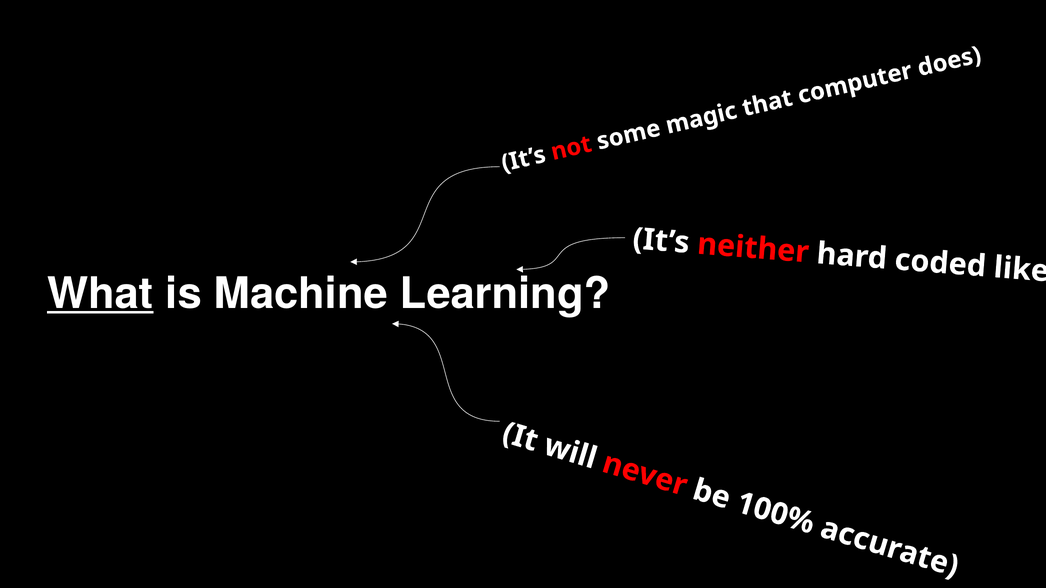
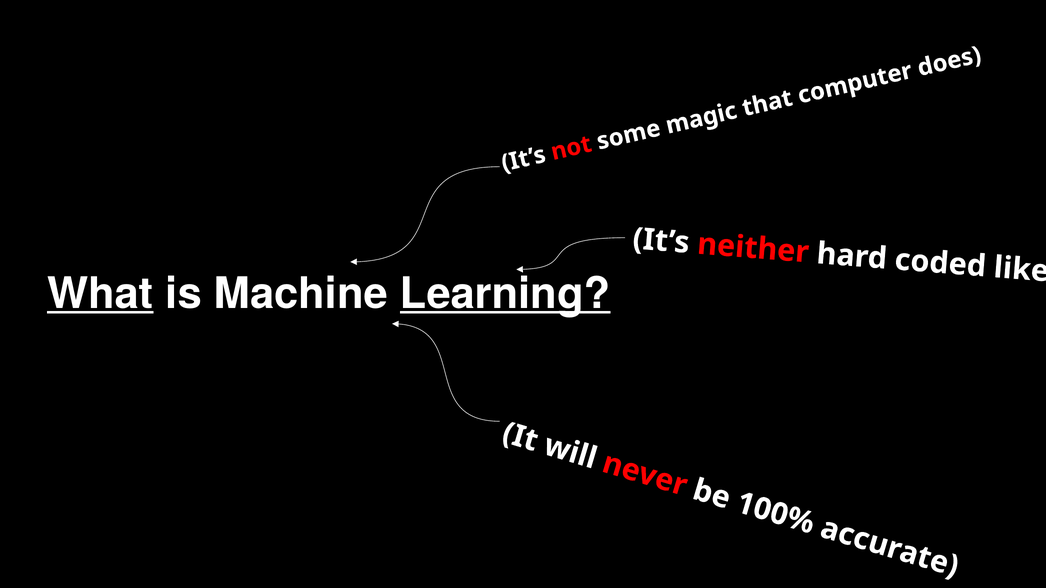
Learning underline: none -> present
